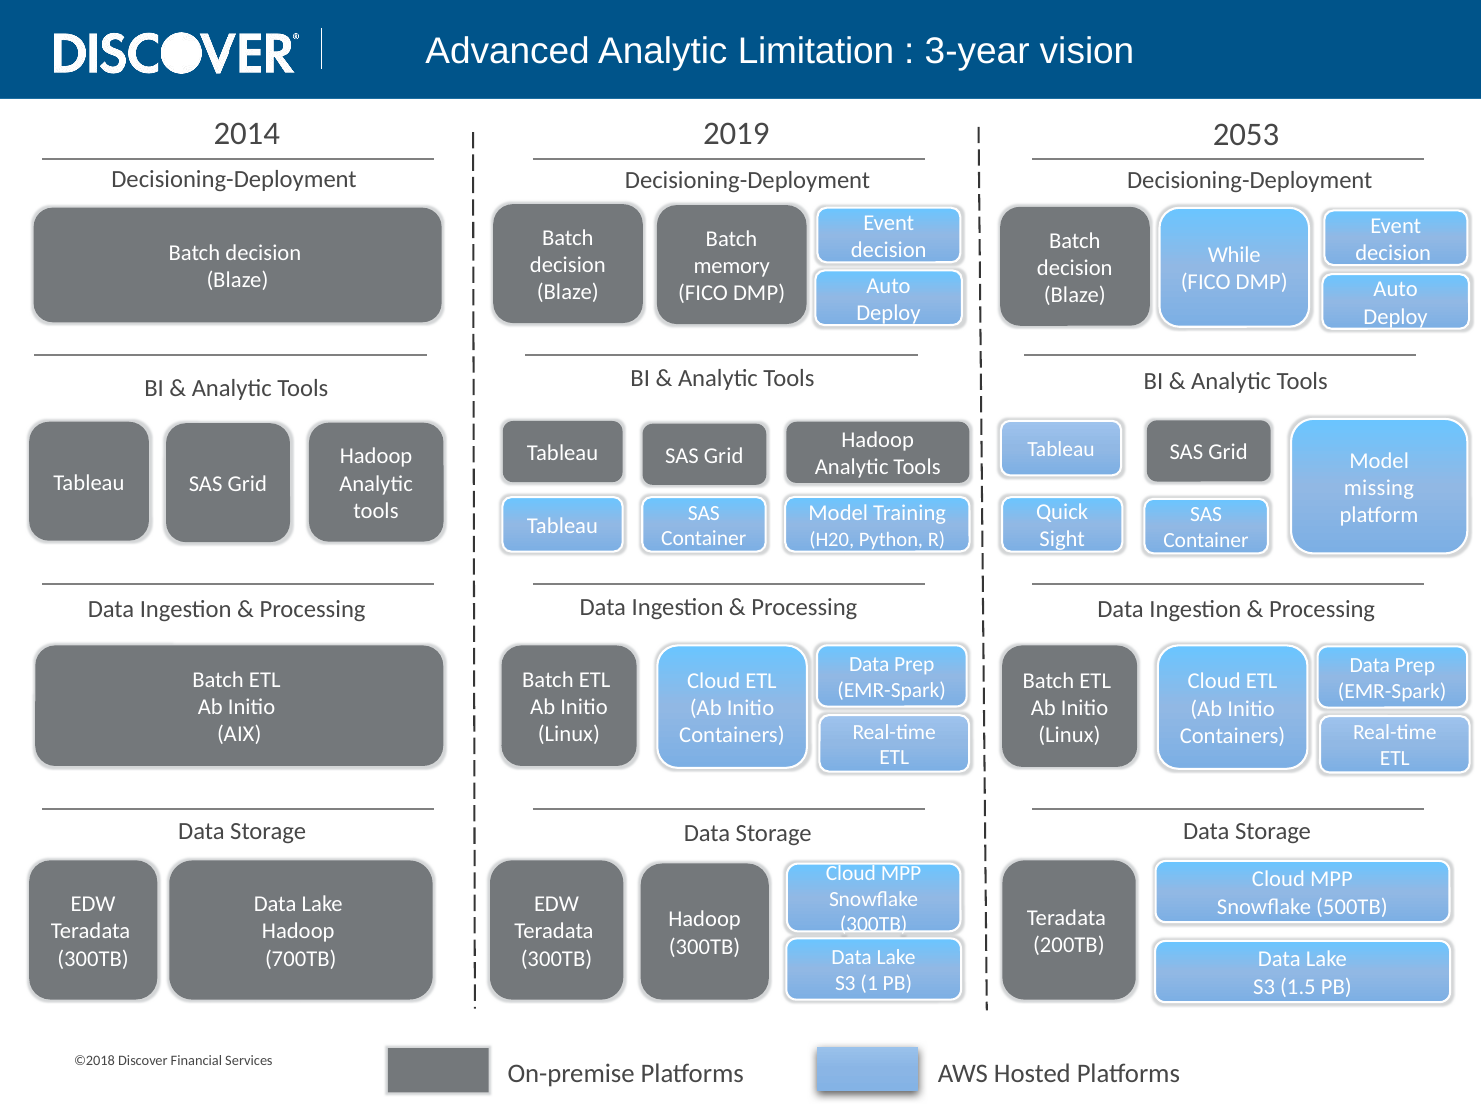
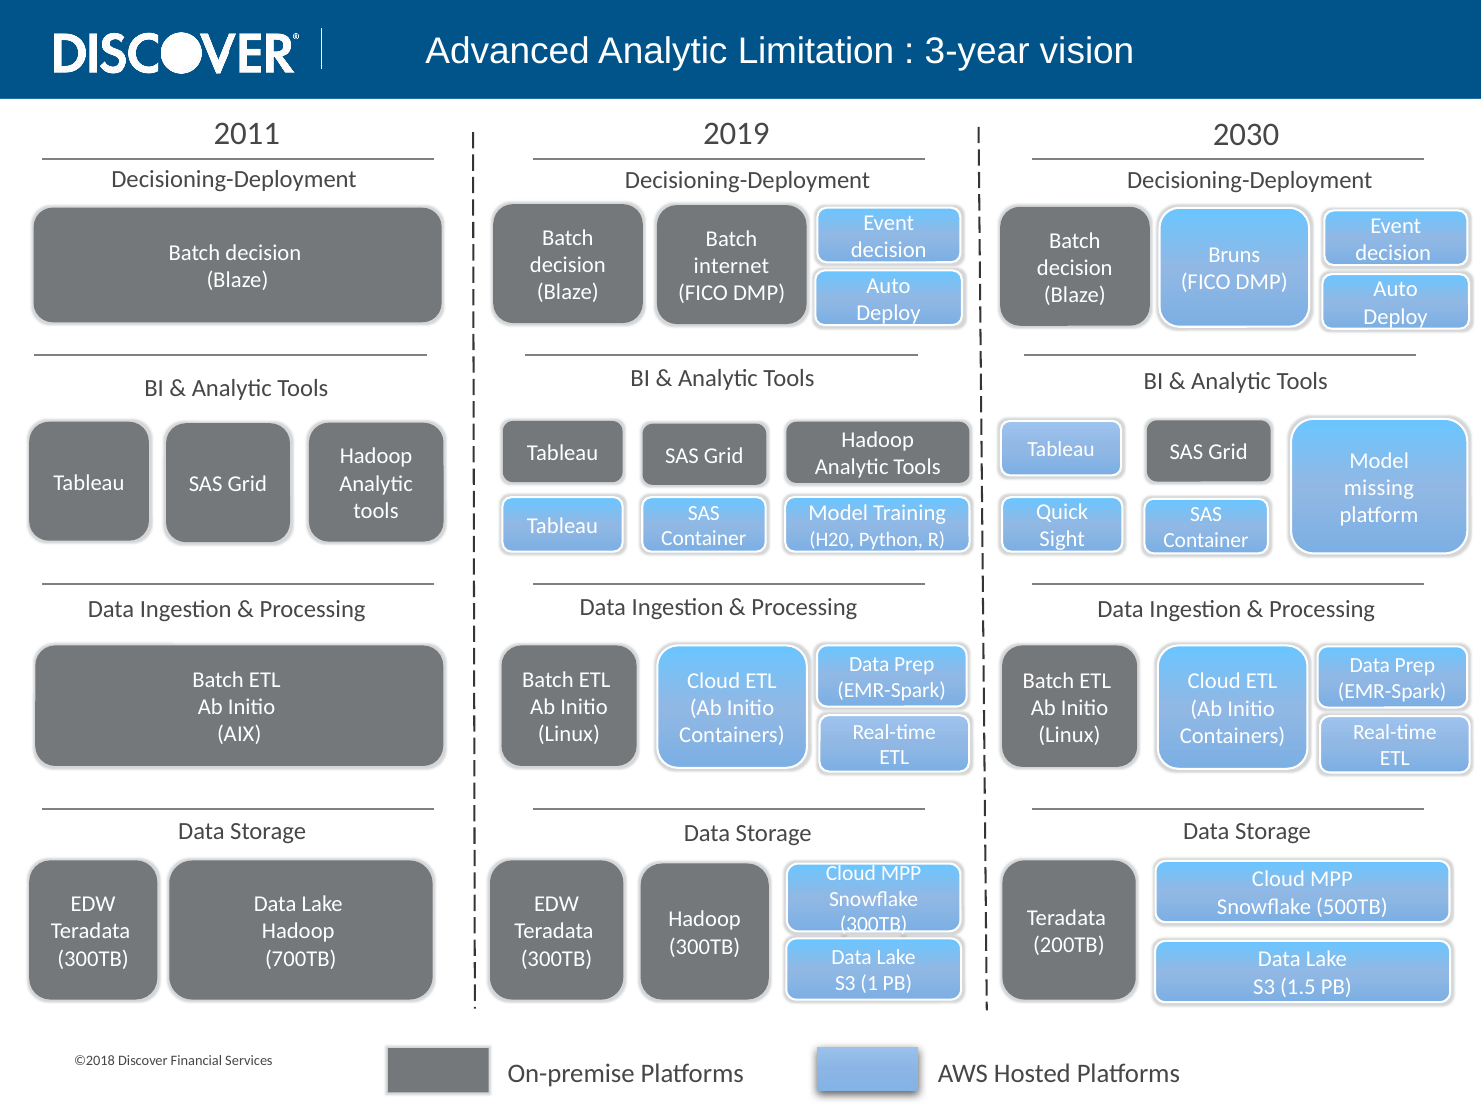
2014: 2014 -> 2011
2053: 2053 -> 2030
While: While -> Bruns
memory: memory -> internet
